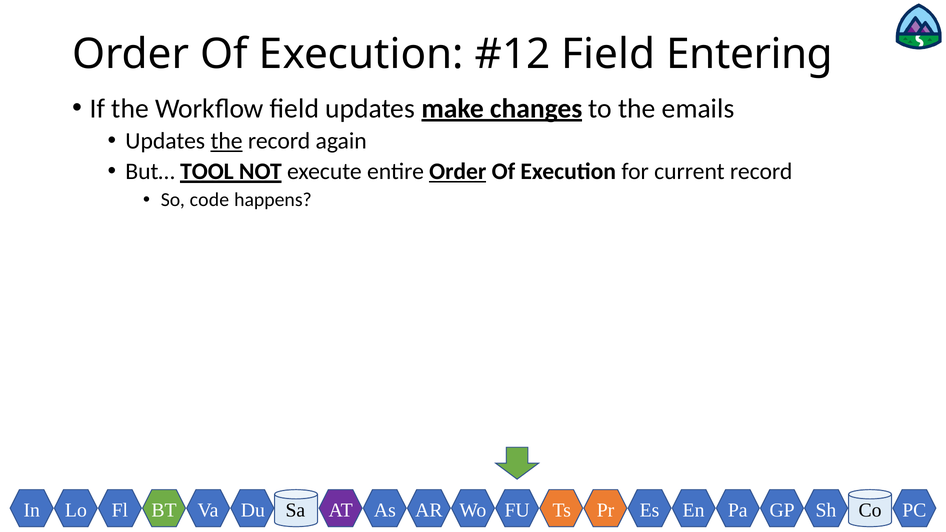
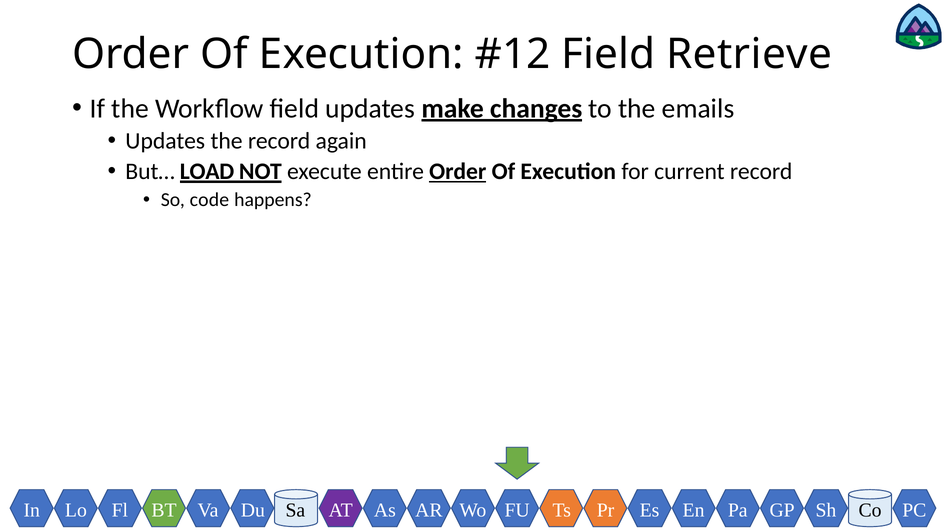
Entering: Entering -> Retrieve
the at (227, 141) underline: present -> none
TOOL: TOOL -> LOAD
